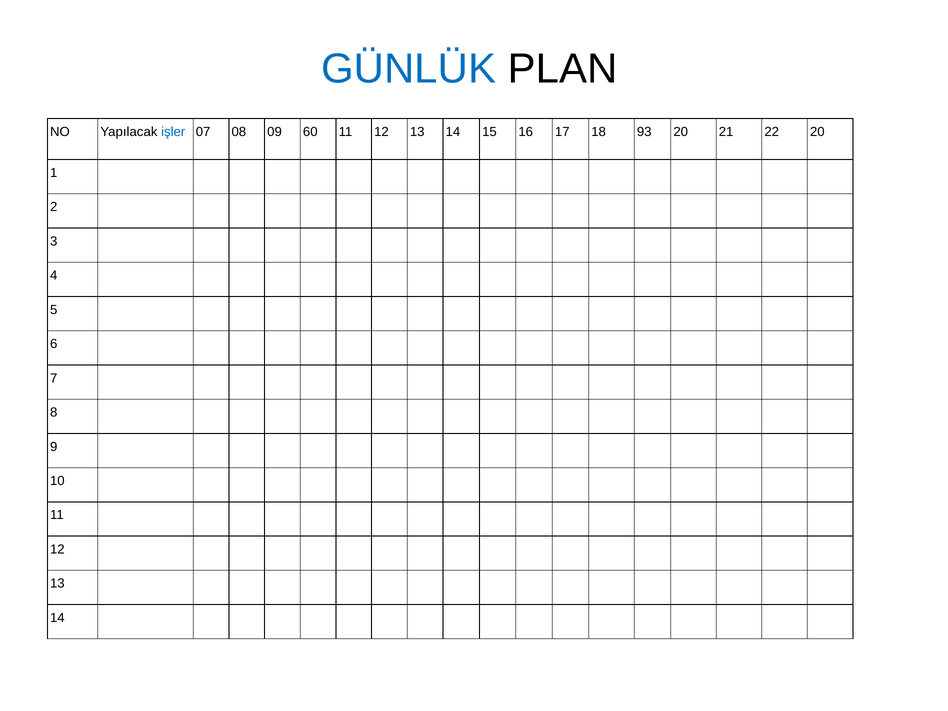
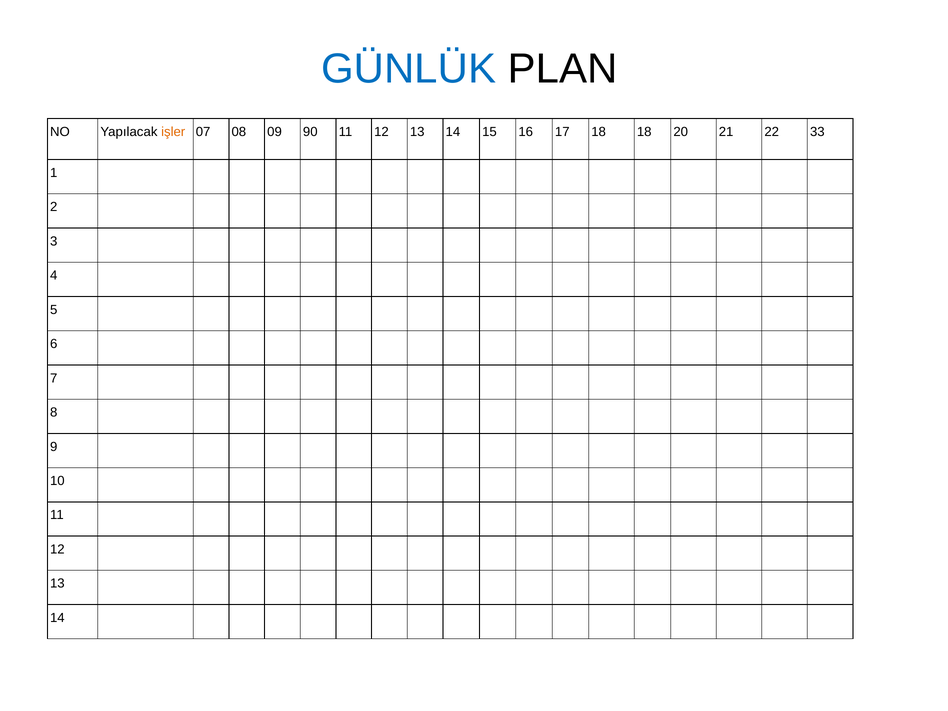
işler colour: blue -> orange
60: 60 -> 90
18 93: 93 -> 18
22 20: 20 -> 33
